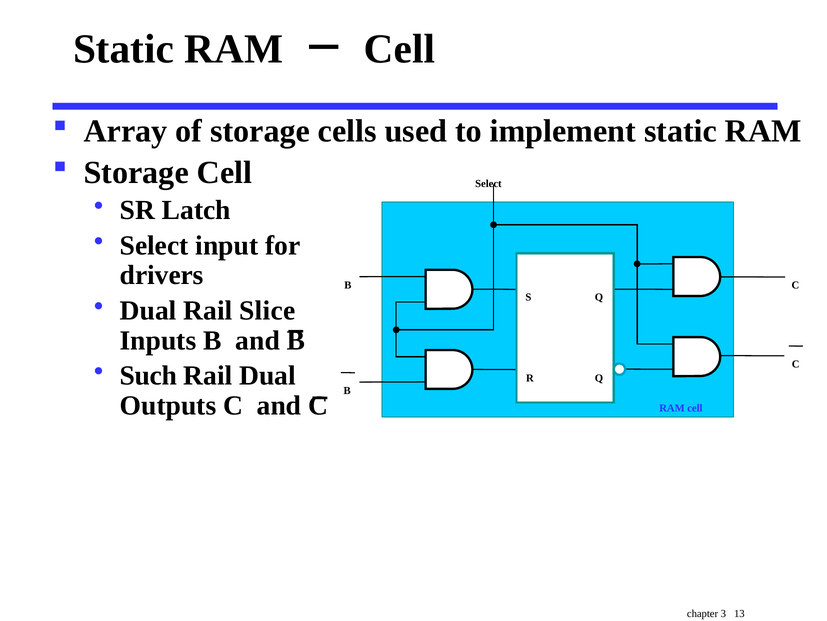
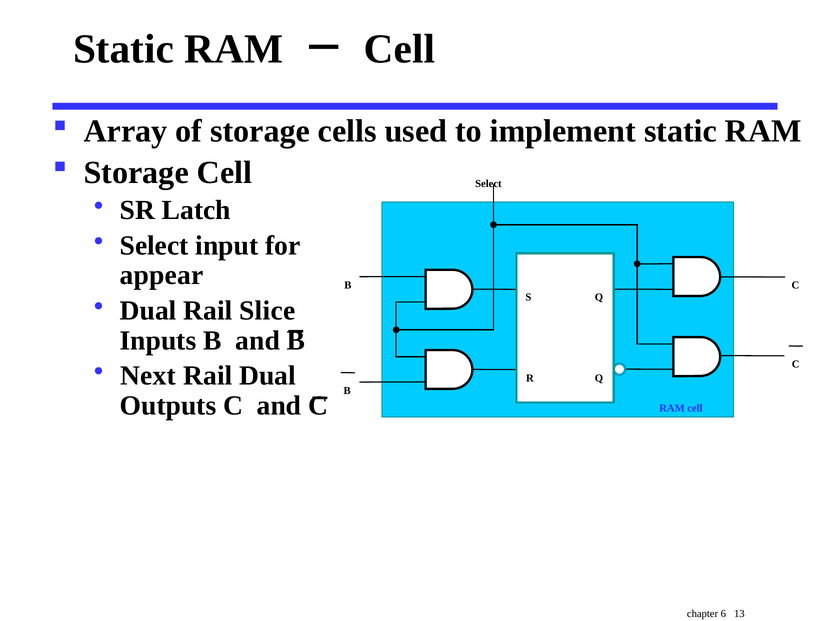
drivers: drivers -> appear
Such: Such -> Next
3: 3 -> 6
